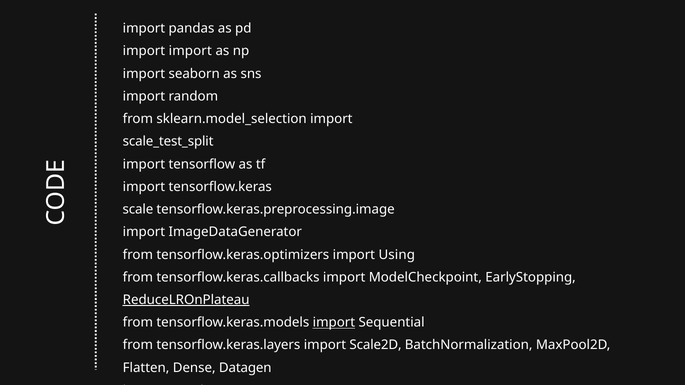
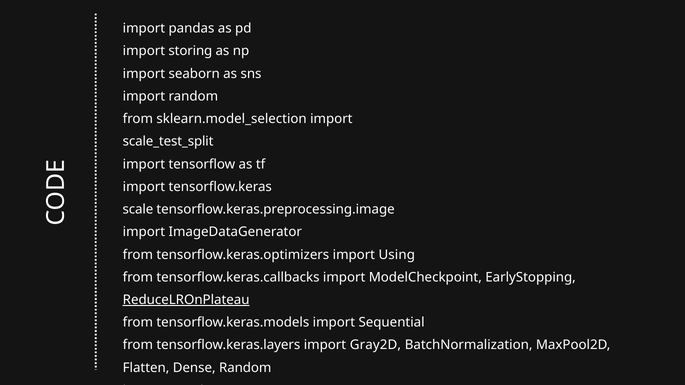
import import: import -> storing
import at (334, 323) underline: present -> none
Scale2D: Scale2D -> Gray2D
Dense Datagen: Datagen -> Random
